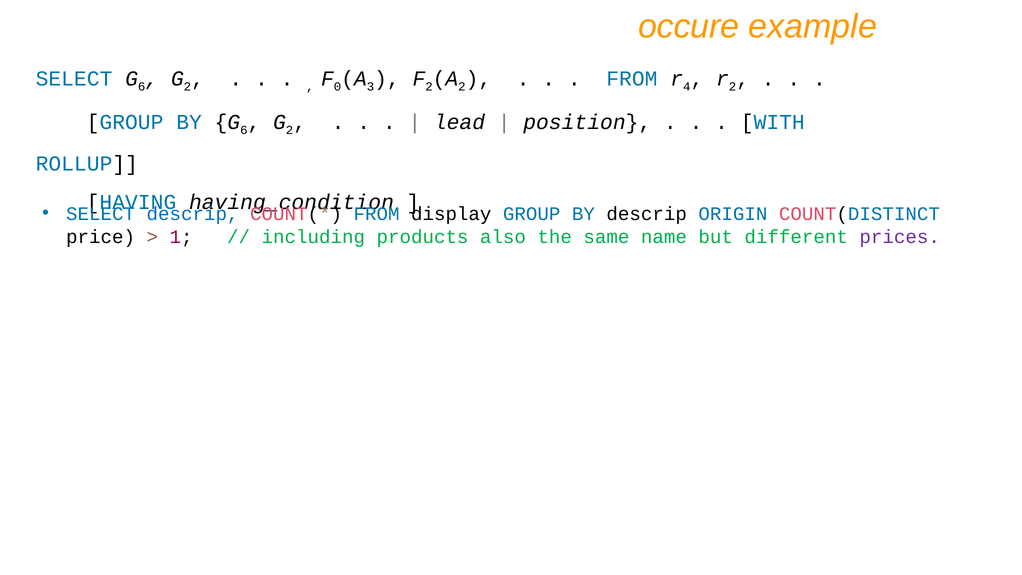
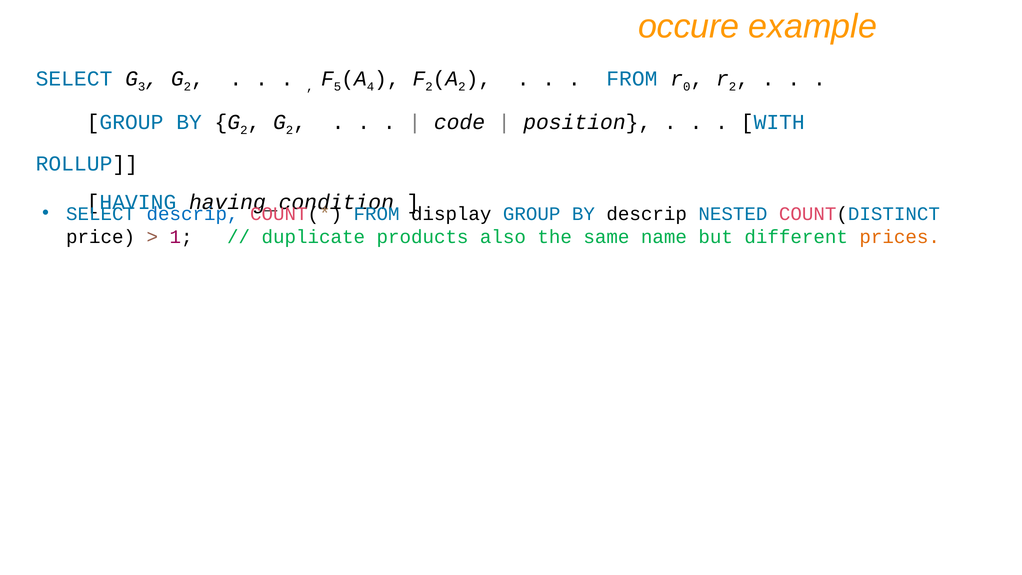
6 at (142, 87): 6 -> 3
0: 0 -> 5
3: 3 -> 4
4: 4 -> 0
6 at (244, 130): 6 -> 2
lead: lead -> code
ORIGIN: ORIGIN -> NESTED
including: including -> duplicate
prices colour: purple -> orange
